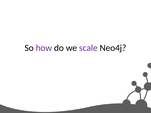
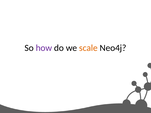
scale colour: purple -> orange
